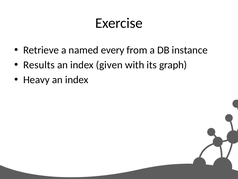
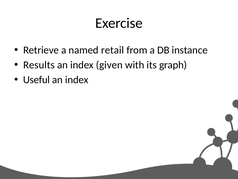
every: every -> retail
Heavy: Heavy -> Useful
